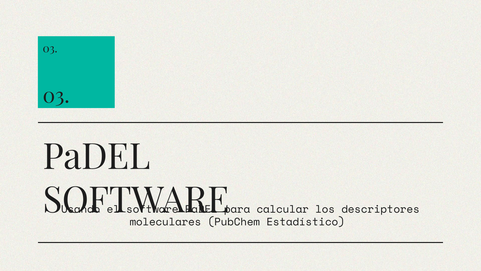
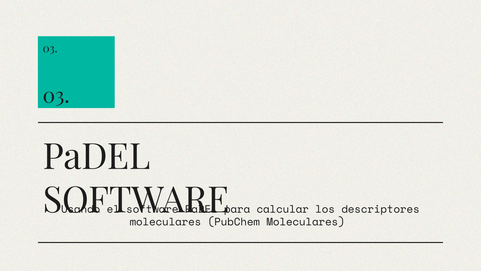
PubChem Estadístico: Estadístico -> Moleculares
